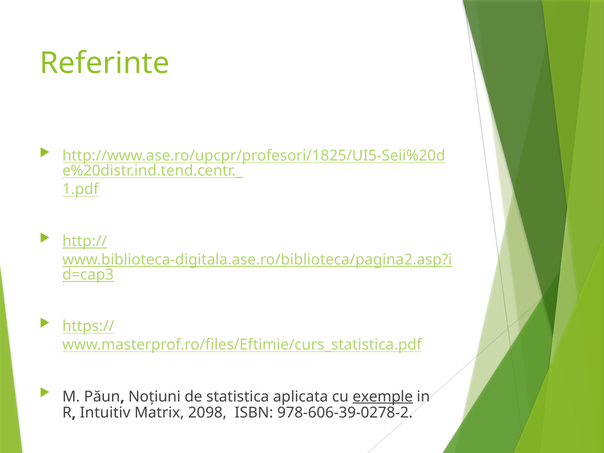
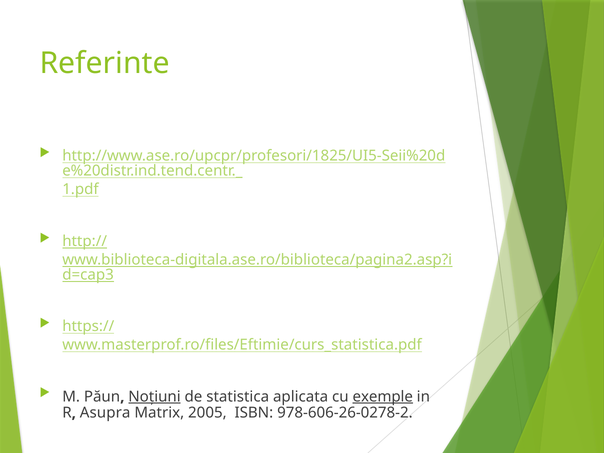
Noțiuni underline: none -> present
Intuitiv: Intuitiv -> Asupra
2098: 2098 -> 2005
978-606-39-0278-2: 978-606-39-0278-2 -> 978-606-26-0278-2
